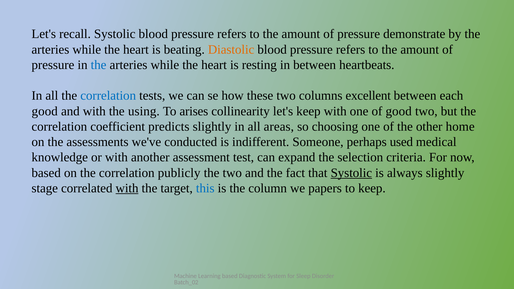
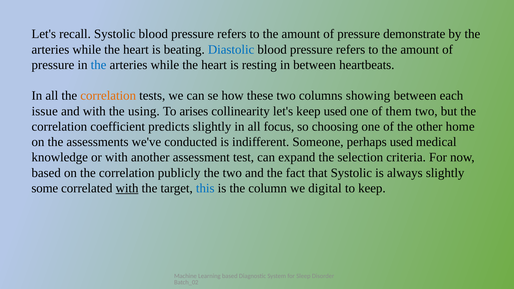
Diastolic colour: orange -> blue
correlation at (108, 96) colour: blue -> orange
excellent: excellent -> showing
good at (45, 111): good -> issue
keep with: with -> used
of good: good -> them
areas: areas -> focus
Systolic at (351, 173) underline: present -> none
stage: stage -> some
papers: papers -> digital
